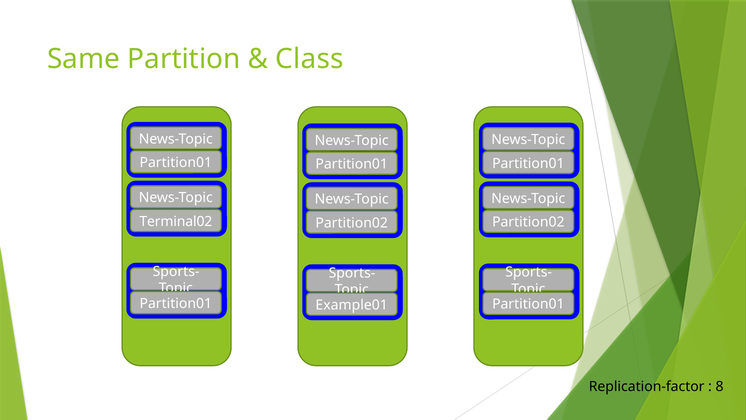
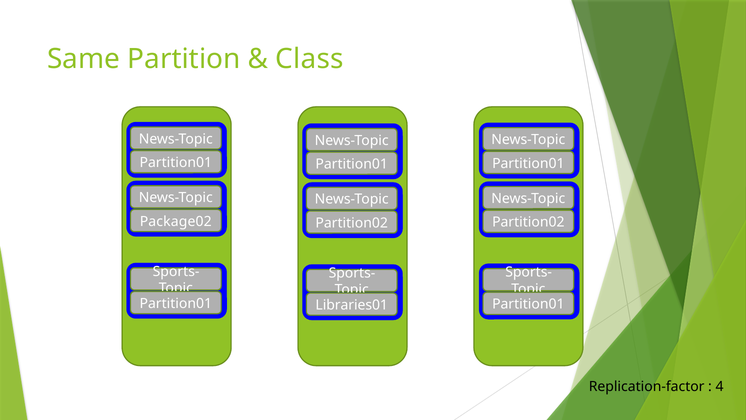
Terminal02: Terminal02 -> Package02
Example01: Example01 -> Libraries01
8: 8 -> 4
